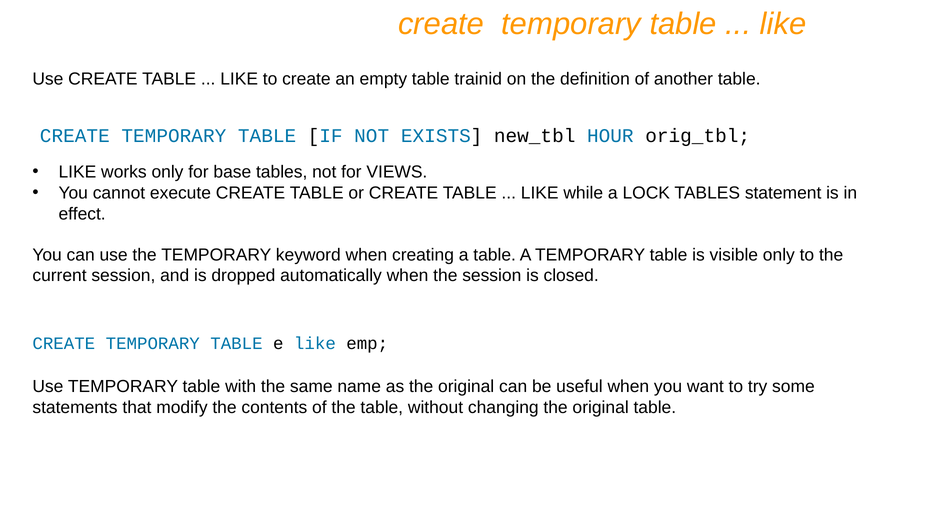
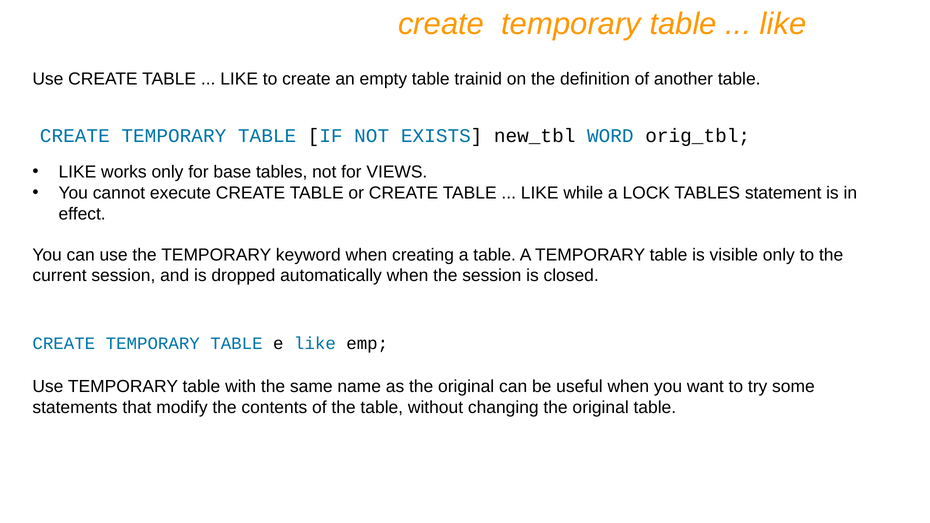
HOUR: HOUR -> WORD
